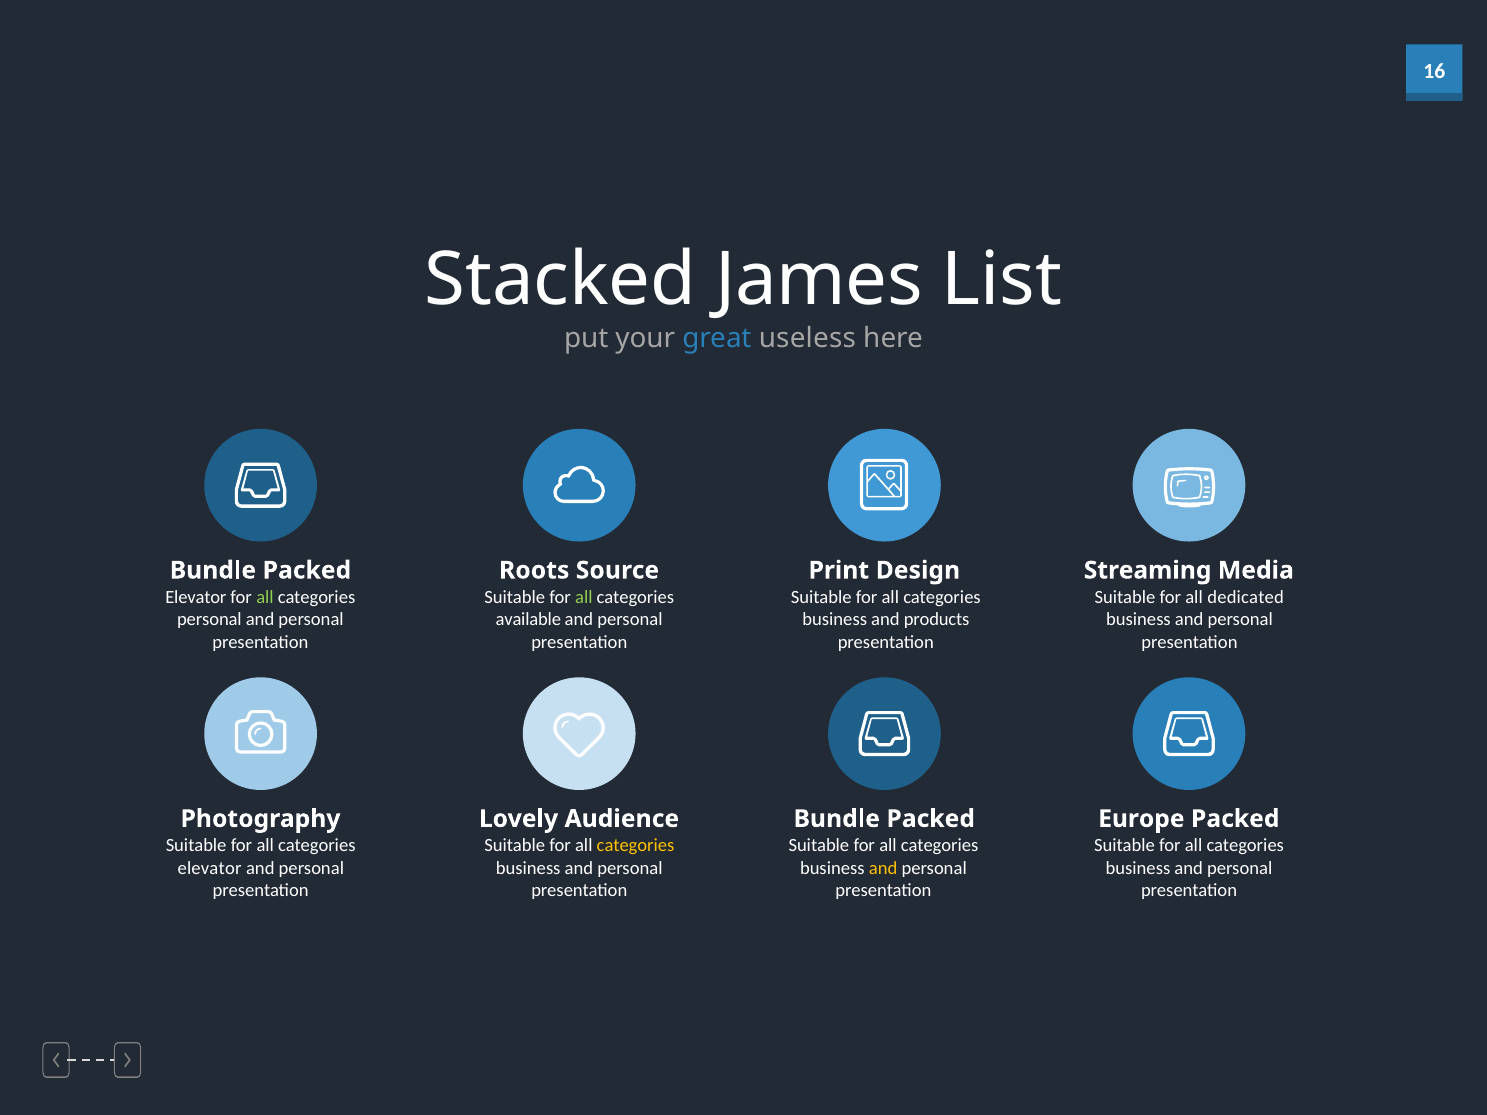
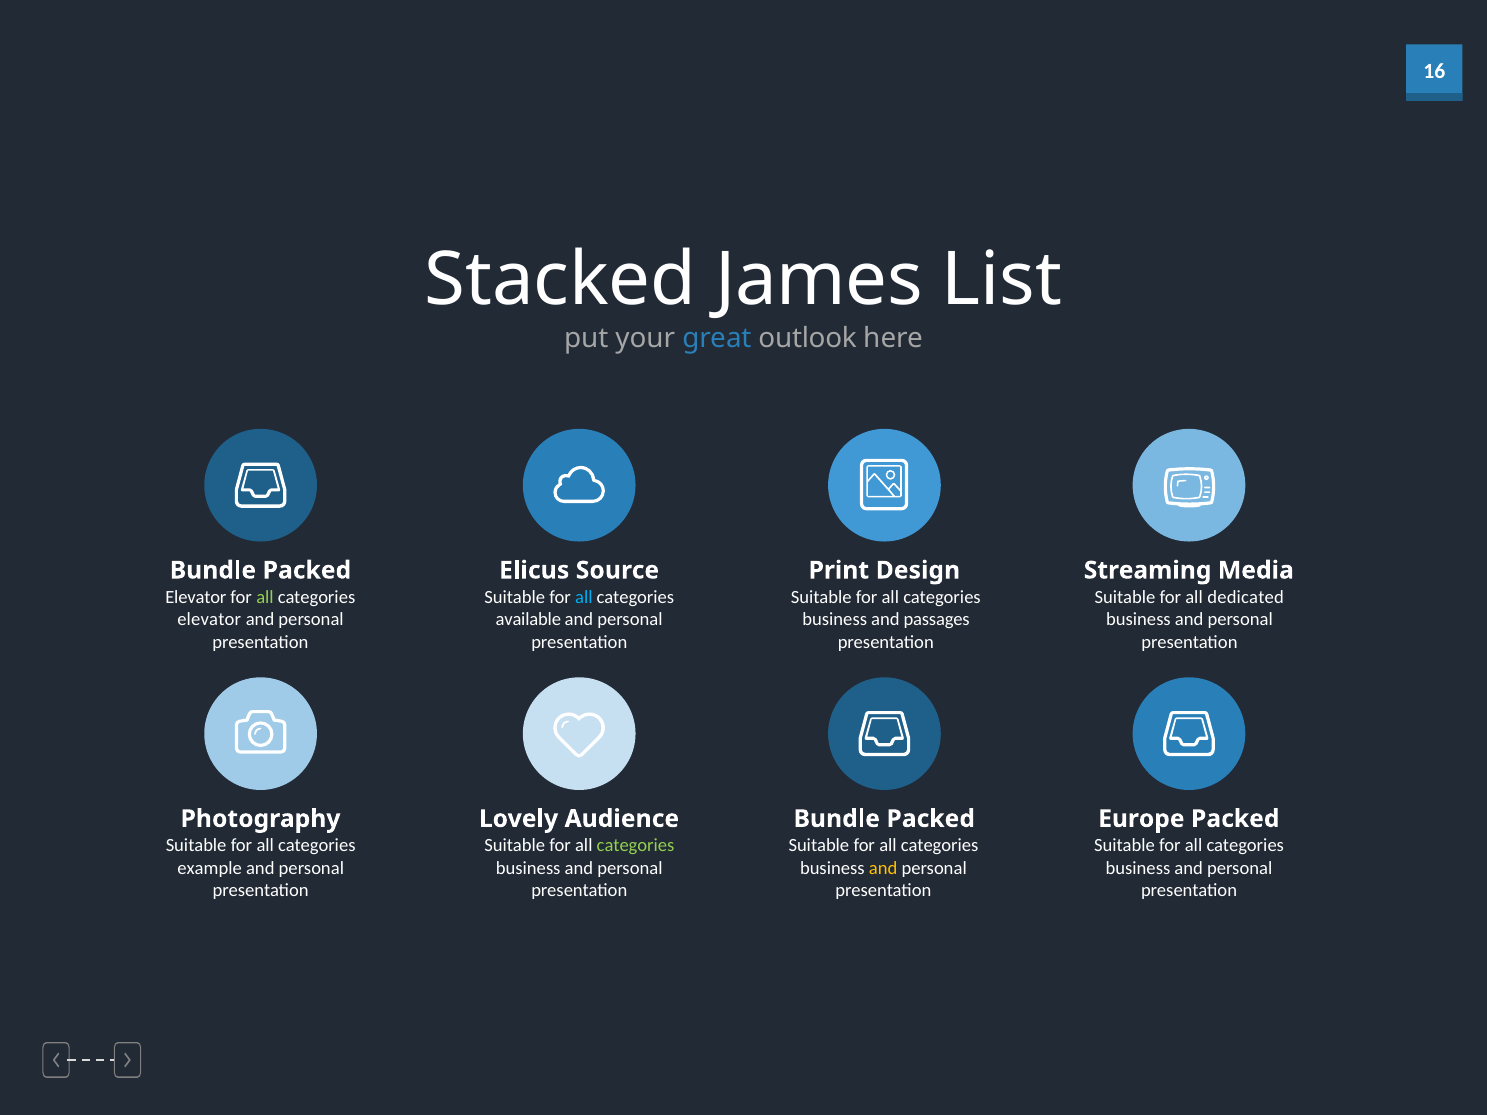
useless: useless -> outlook
Roots: Roots -> Elicus
all at (584, 597) colour: light green -> light blue
personal at (209, 620): personal -> elevator
products: products -> passages
categories at (636, 846) colour: yellow -> light green
elevator at (210, 868): elevator -> example
